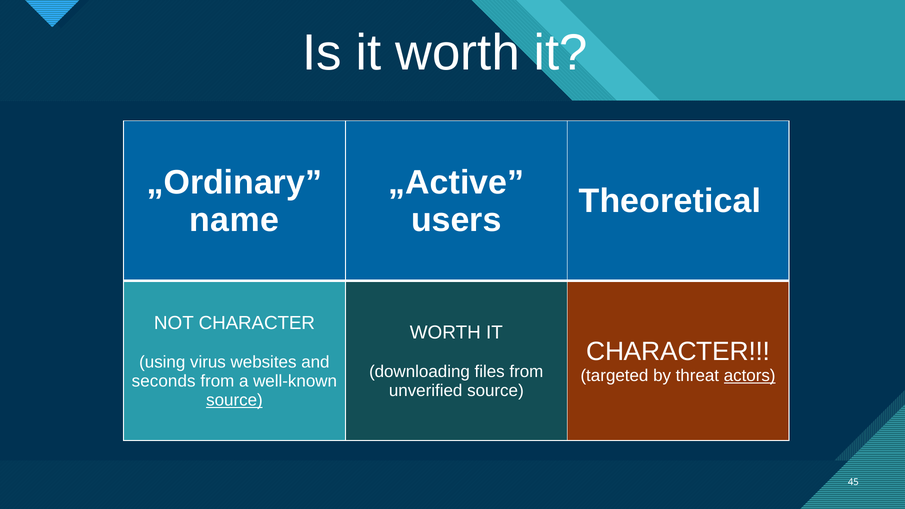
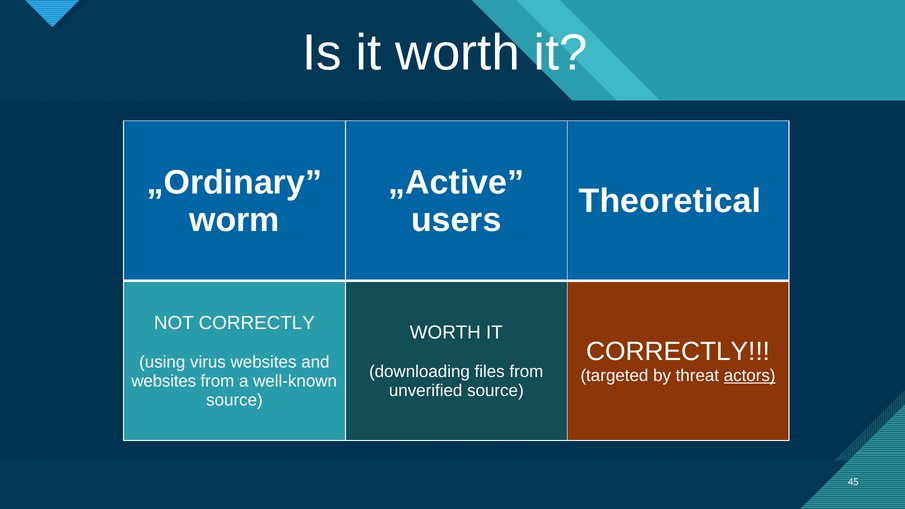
name: name -> worm
NOT CHARACTER: CHARACTER -> CORRECTLY
CHARACTER at (678, 352): CHARACTER -> CORRECTLY
seconds at (164, 381): seconds -> websites
source at (234, 400) underline: present -> none
